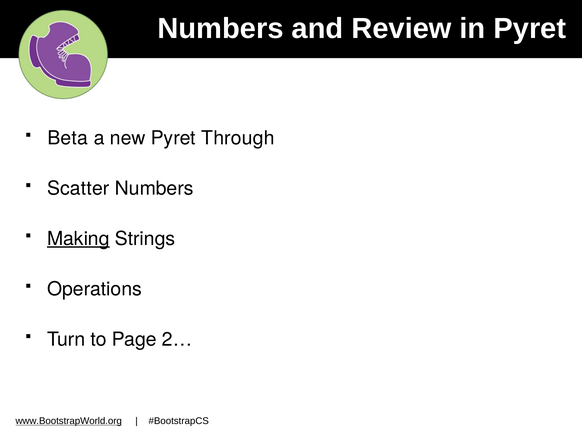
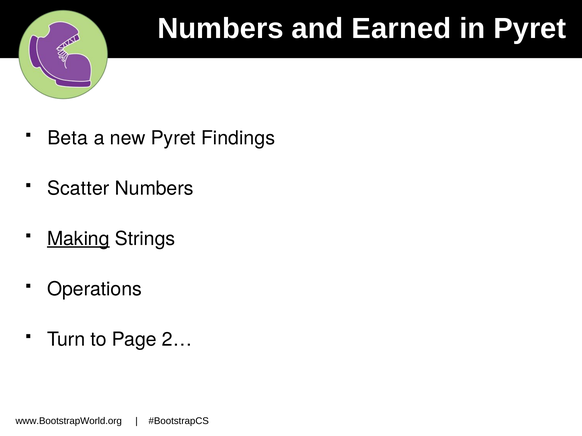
Review: Review -> Earned
Through: Through -> Findings
www.BootstrapWorld.org underline: present -> none
